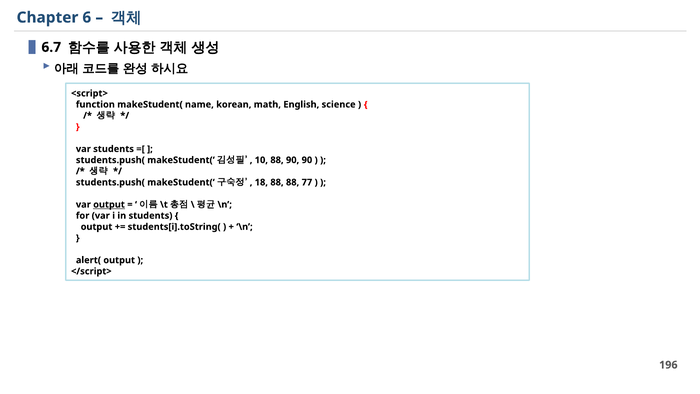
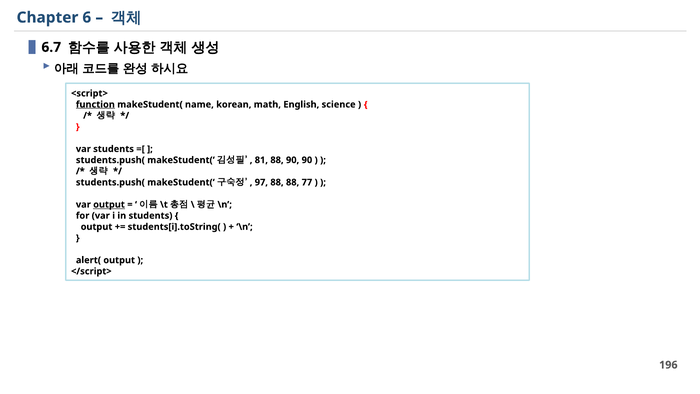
function underline: none -> present
10: 10 -> 81
18: 18 -> 97
